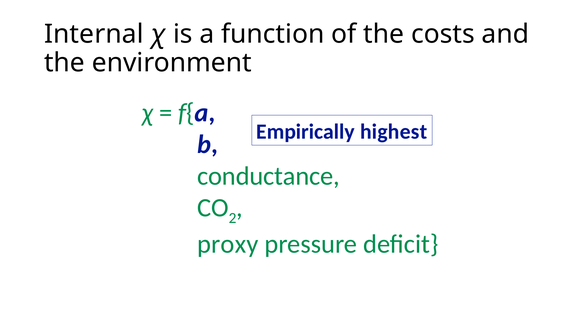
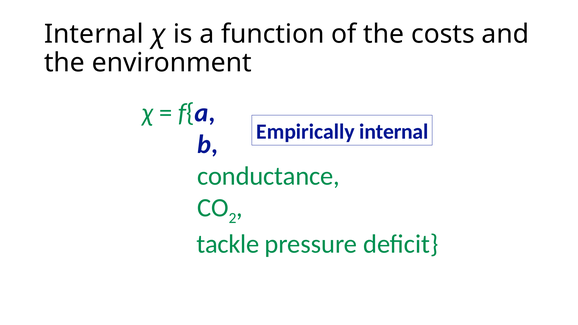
Empirically highest: highest -> internal
proxy: proxy -> tackle
